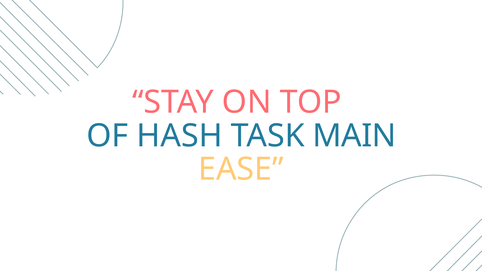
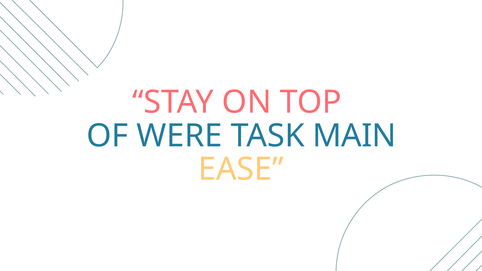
HASH: HASH -> WERE
